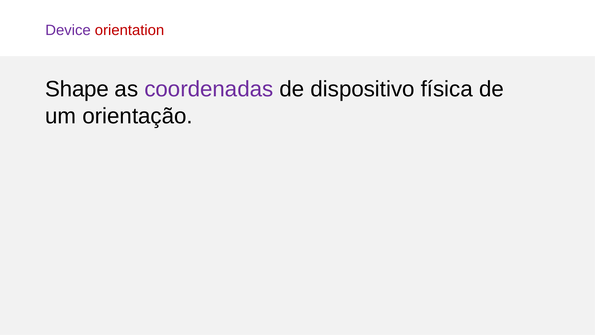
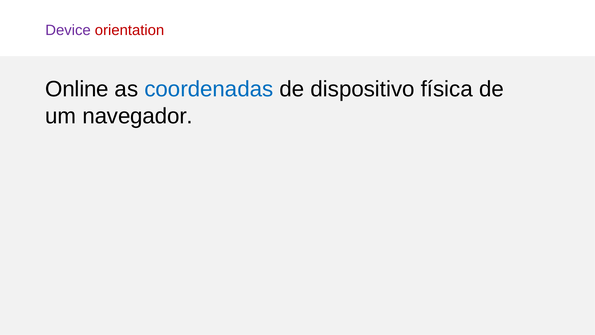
Shape: Shape -> Online
coordenadas colour: purple -> blue
orientação: orientação -> navegador
